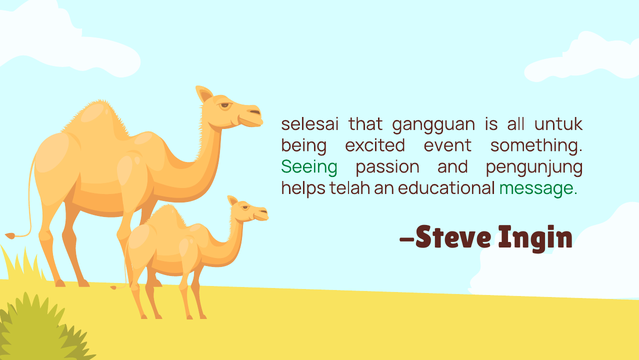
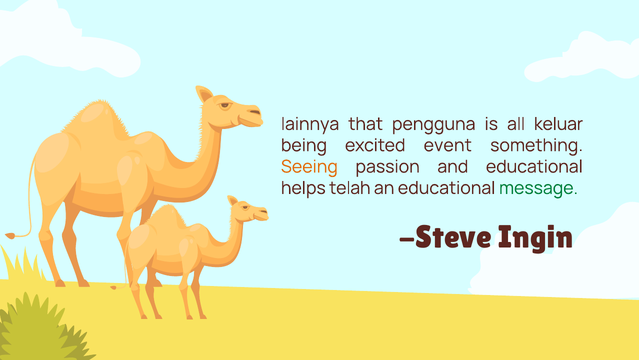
selesai: selesai -> lainnya
gangguan: gangguan -> pengguna
untuk: untuk -> keluar
Seeing colour: green -> orange
and pengunjung: pengunjung -> educational
